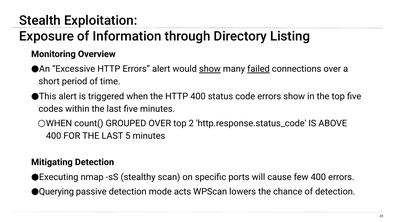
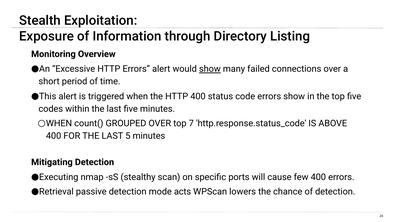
failed underline: present -> none
2: 2 -> 7
Querying: Querying -> Retrieval
